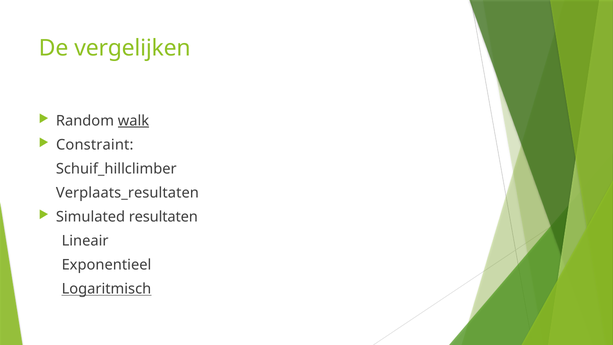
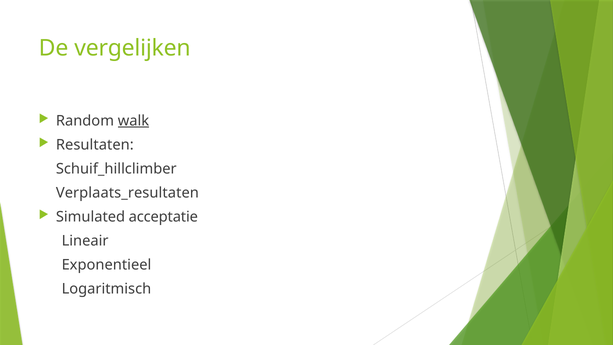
Constraint: Constraint -> Resultaten
resultaten: resultaten -> acceptatie
Logaritmisch underline: present -> none
